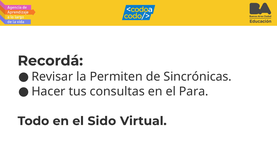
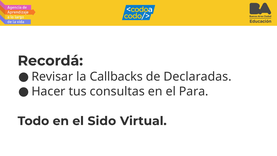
Permiten: Permiten -> Callbacks
Sincrónicas: Sincrónicas -> Declaradas
